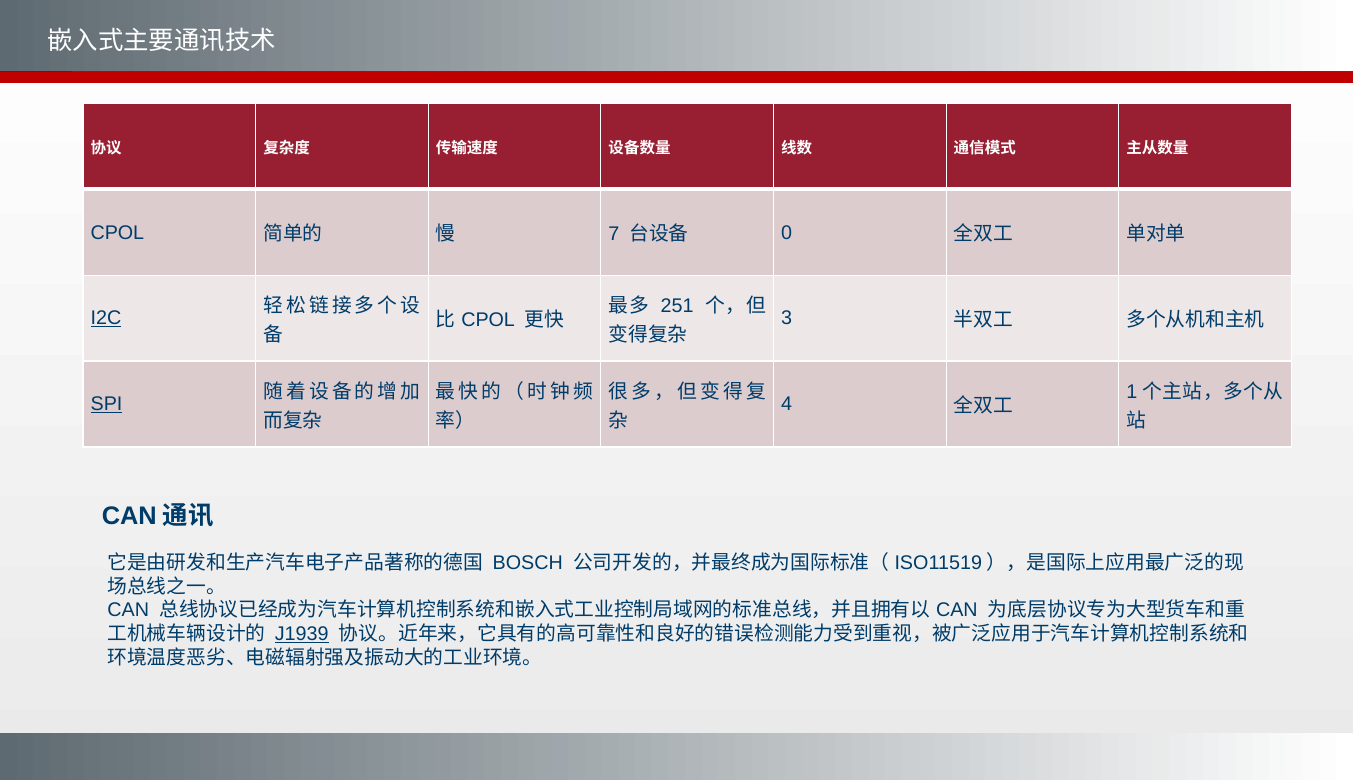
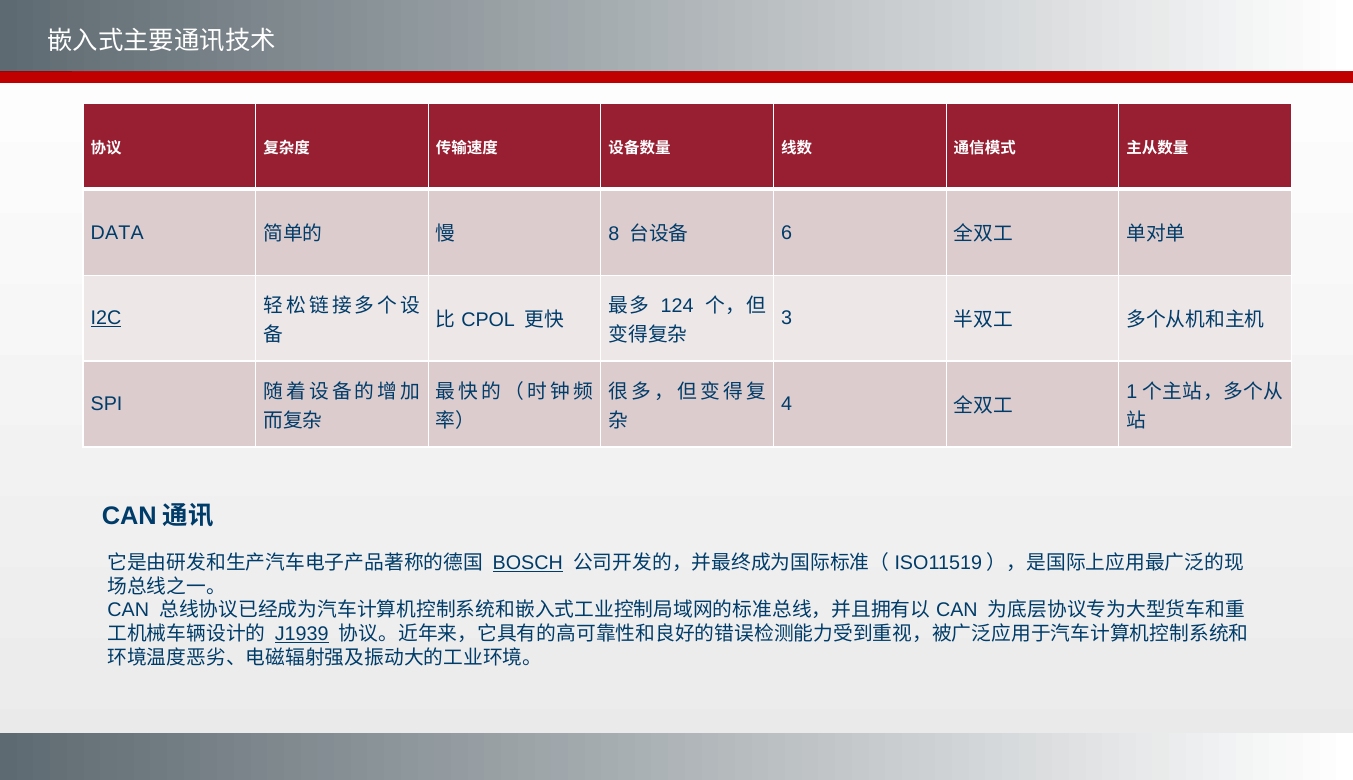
CPOL at (117, 232): CPOL -> DATA
7: 7 -> 8
0: 0 -> 6
251: 251 -> 124
SPI underline: present -> none
BOSCH underline: none -> present
